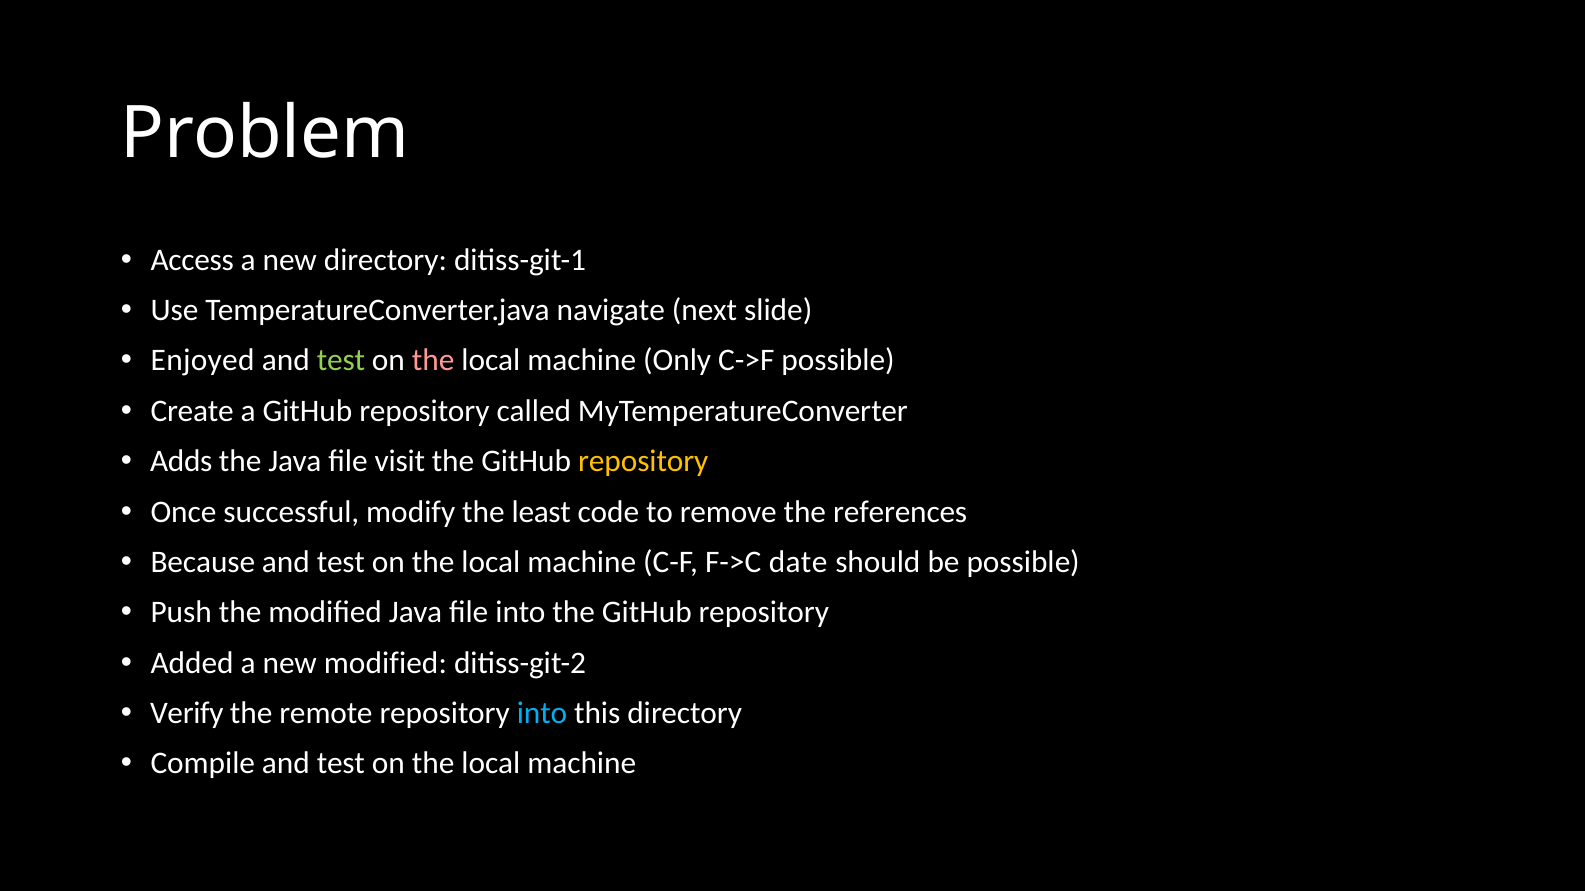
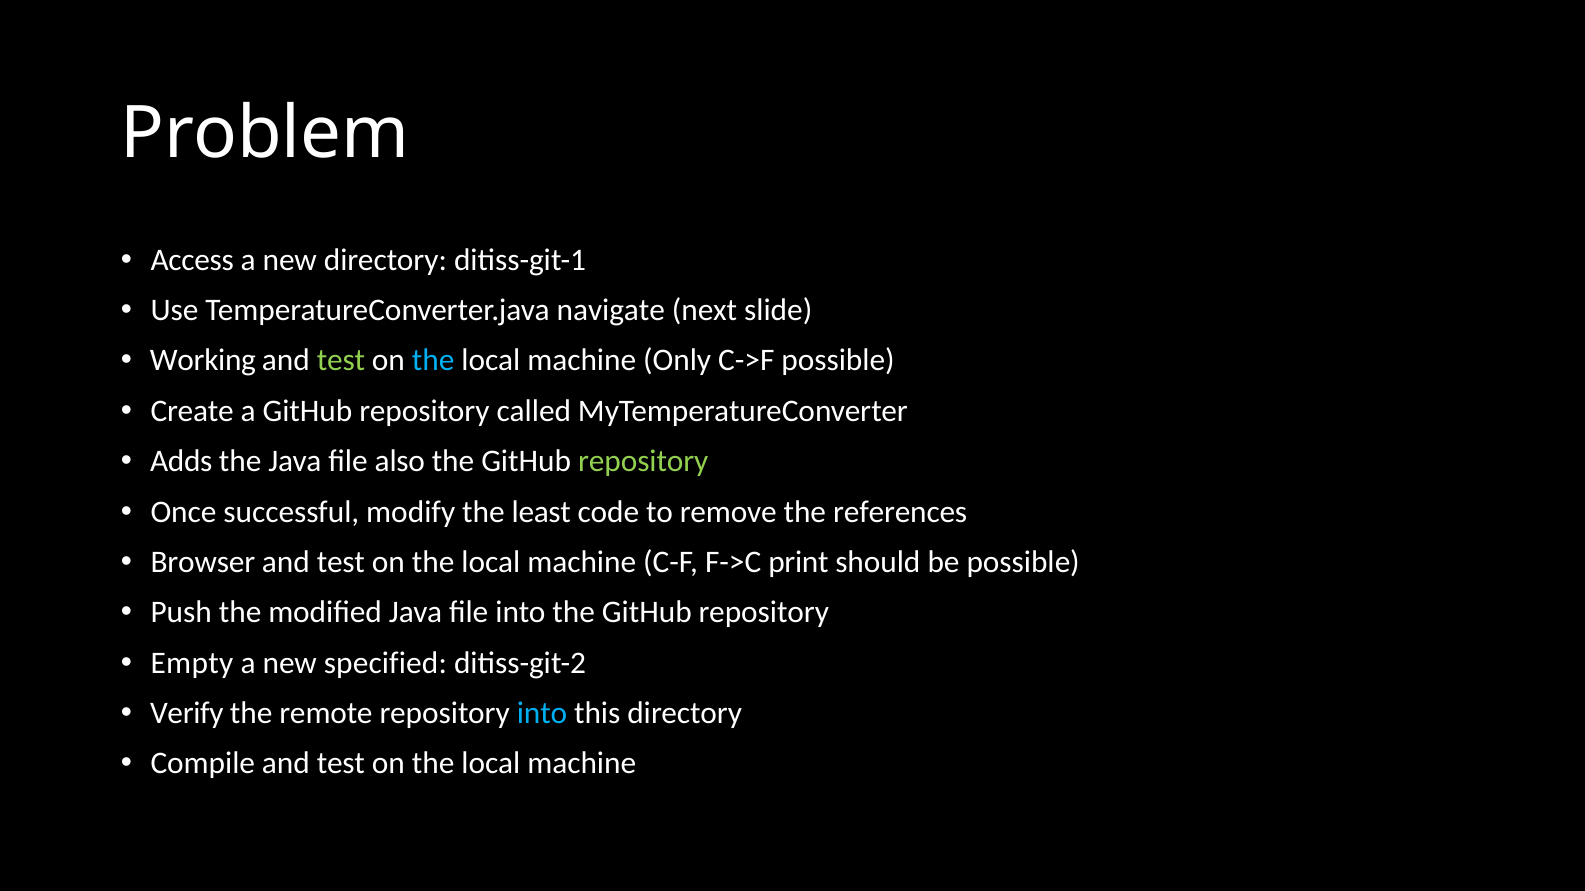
Enjoyed: Enjoyed -> Working
the at (433, 361) colour: pink -> light blue
visit: visit -> also
repository at (643, 462) colour: yellow -> light green
Because: Because -> Browser
date: date -> print
Added: Added -> Empty
new modified: modified -> specified
